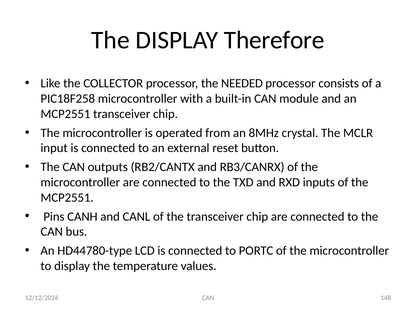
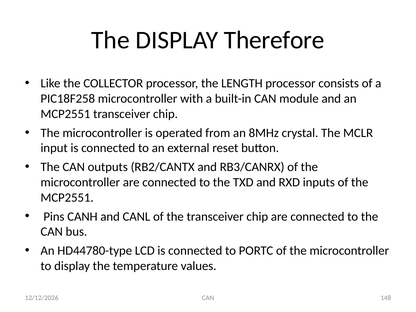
NEEDED: NEEDED -> LENGTH
